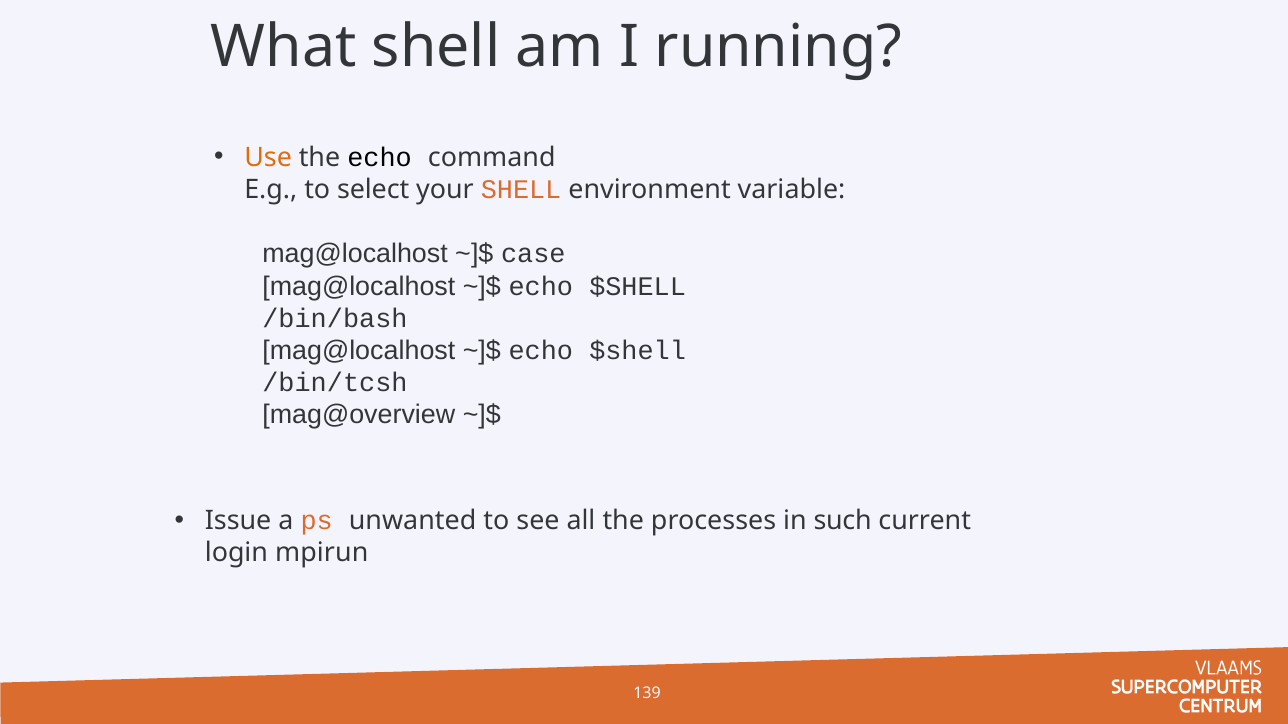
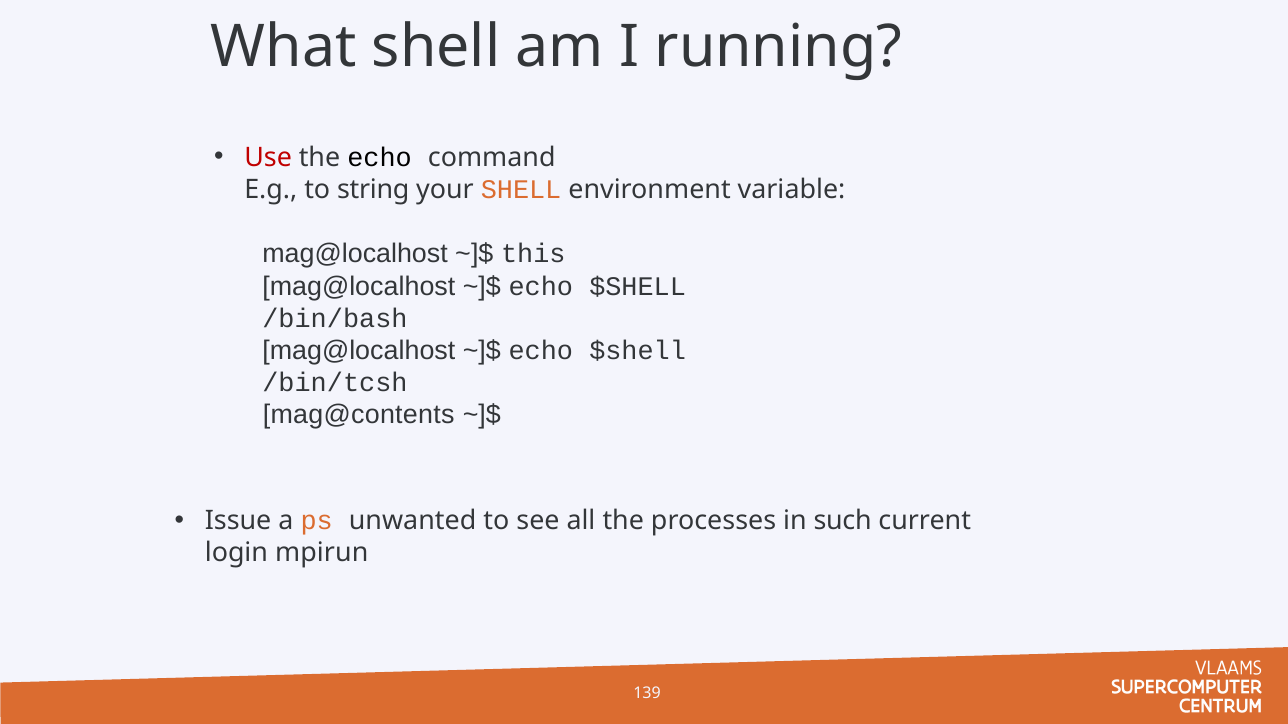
Use colour: orange -> red
select: select -> string
case: case -> this
mag@overview: mag@overview -> mag@contents
